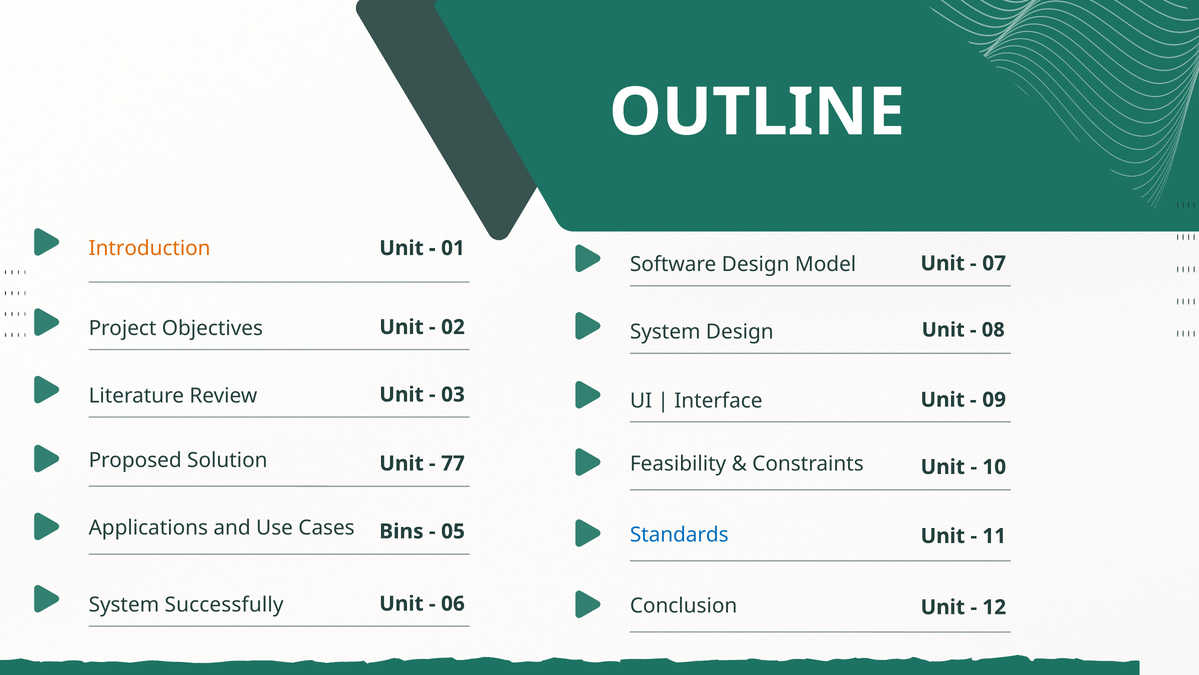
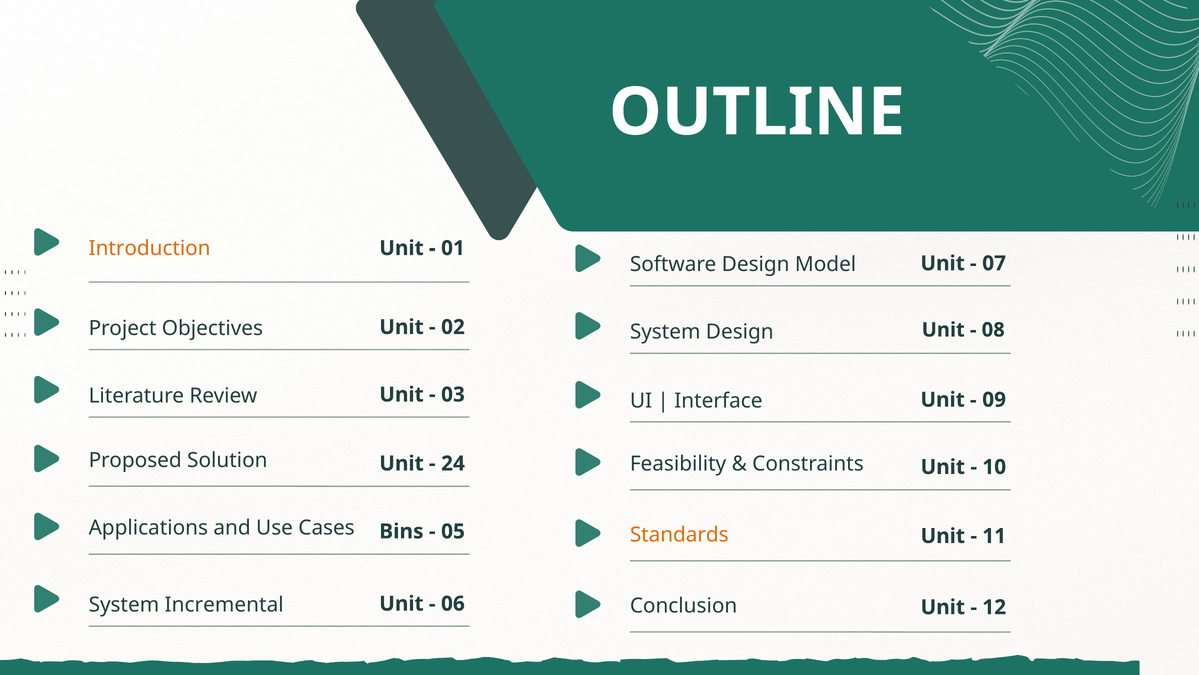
77: 77 -> 24
Standards colour: blue -> orange
Successfully: Successfully -> Incremental
